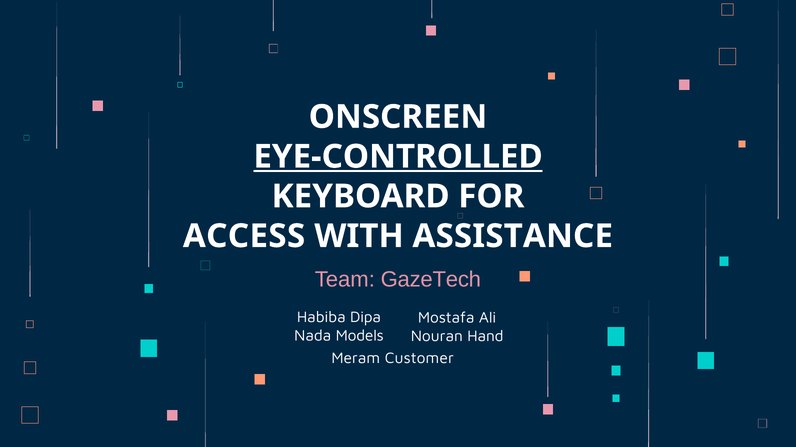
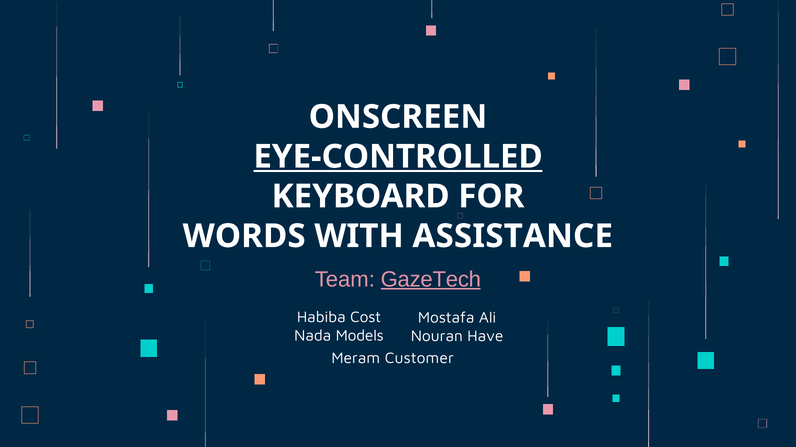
ACCESS: ACCESS -> WORDS
GazeTech underline: none -> present
Dipa: Dipa -> Cost
Hand: Hand -> Have
